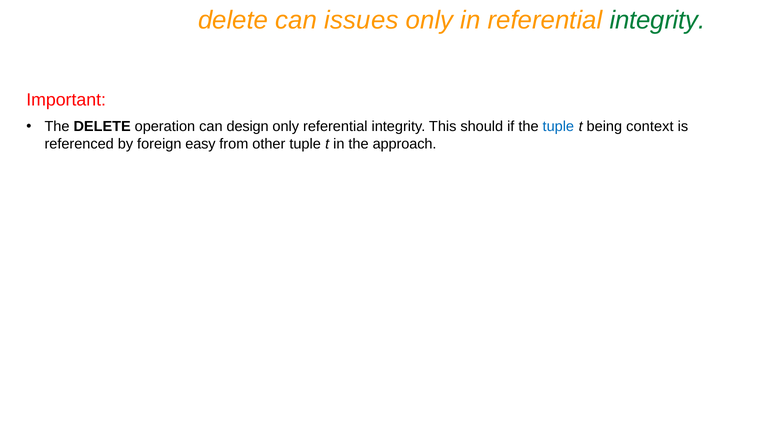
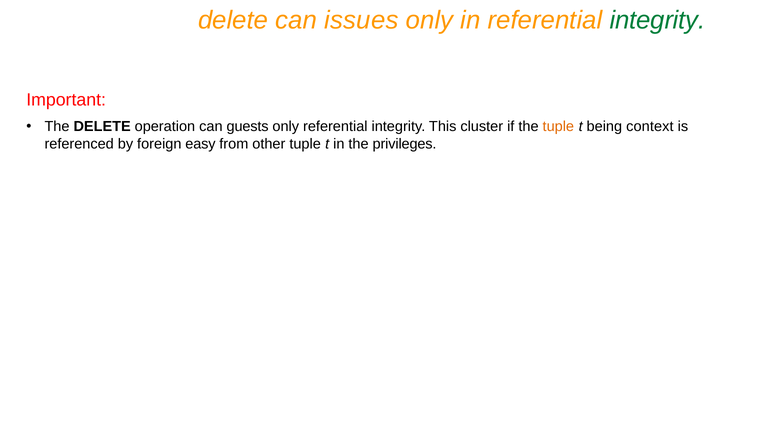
design: design -> guests
should: should -> cluster
tuple at (558, 127) colour: blue -> orange
approach: approach -> privileges
